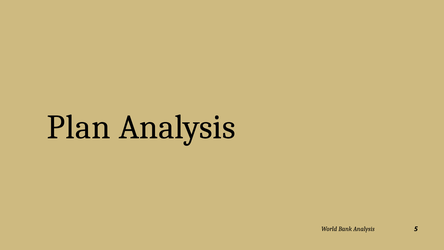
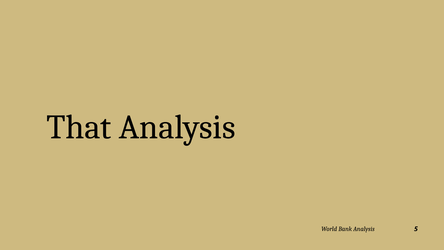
Plan: Plan -> That
